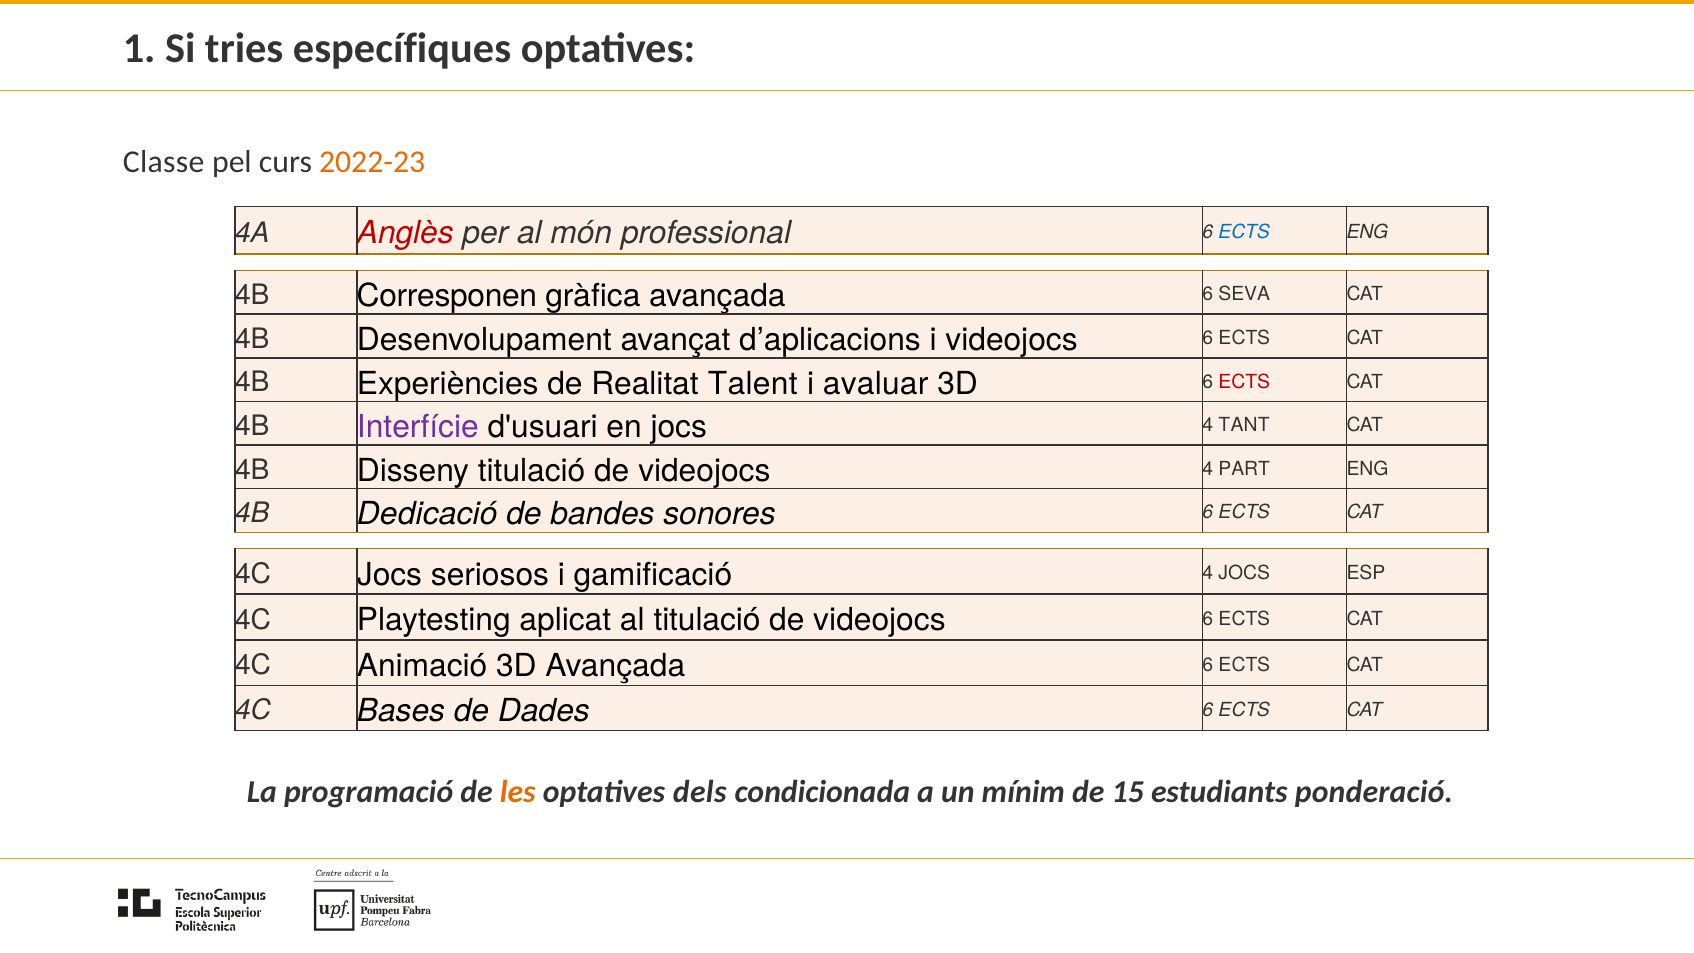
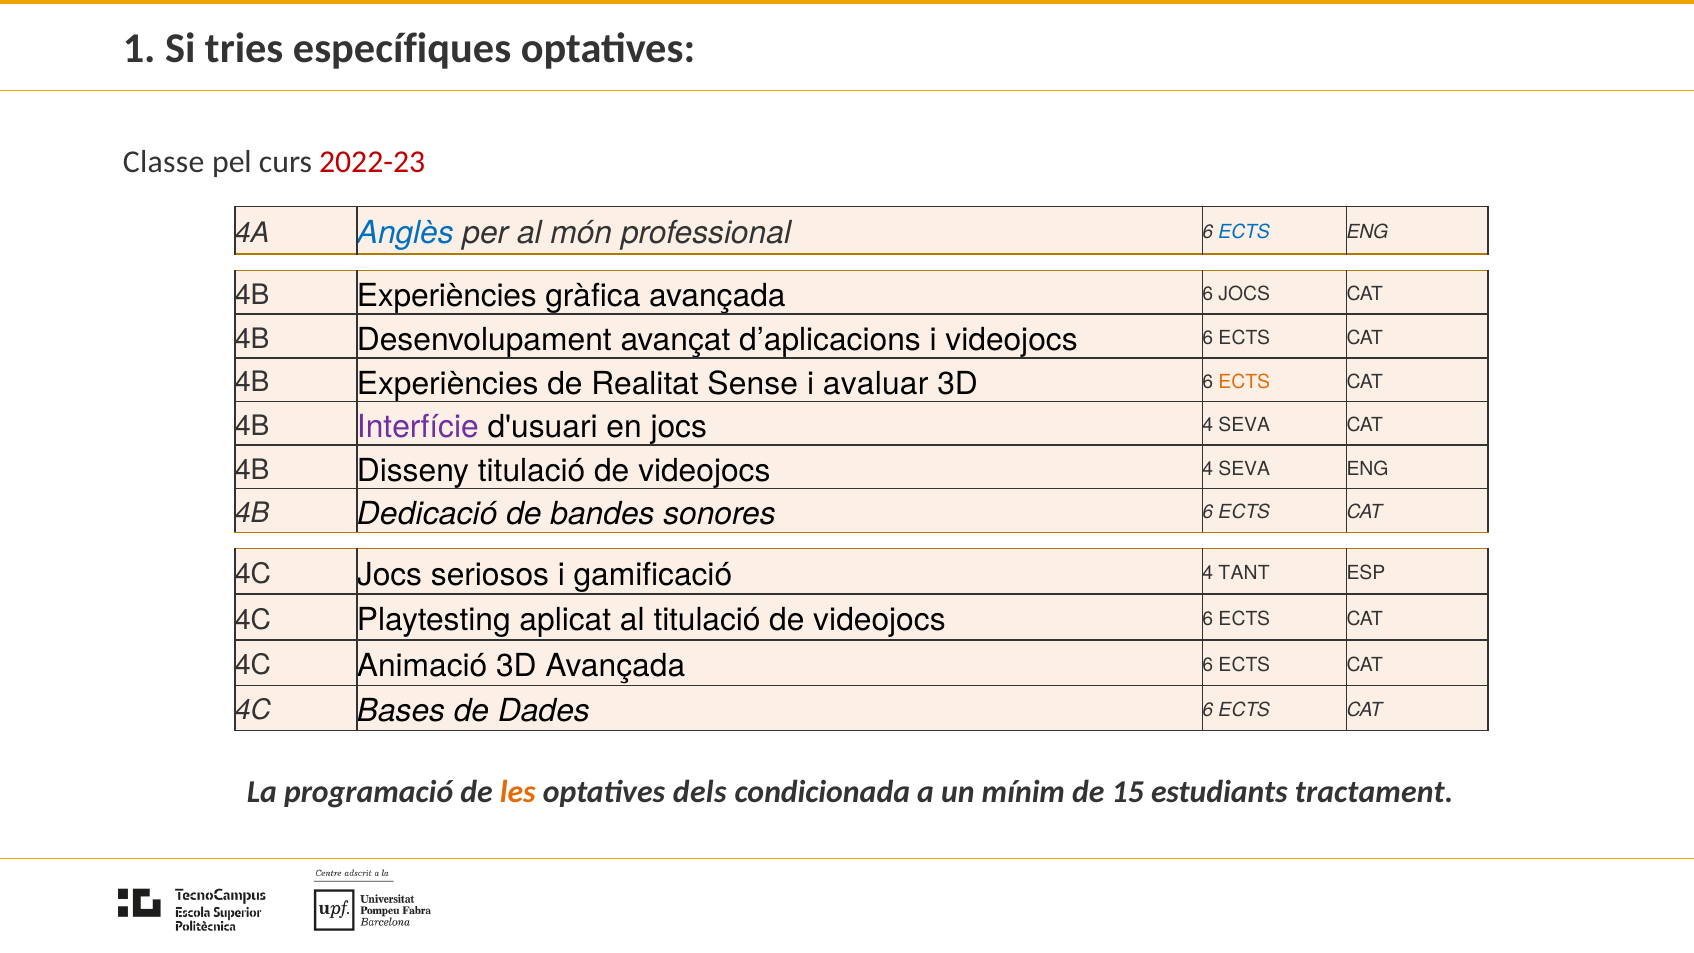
2022-23 colour: orange -> red
Anglès colour: red -> blue
Corresponen at (447, 296): Corresponen -> Experiències
6 SEVA: SEVA -> JOCS
Talent: Talent -> Sense
ECTS at (1244, 382) colour: red -> orange
jocs 4 TANT: TANT -> SEVA
videojocs 4 PART: PART -> SEVA
4 JOCS: JOCS -> TANT
ponderació: ponderació -> tractament
